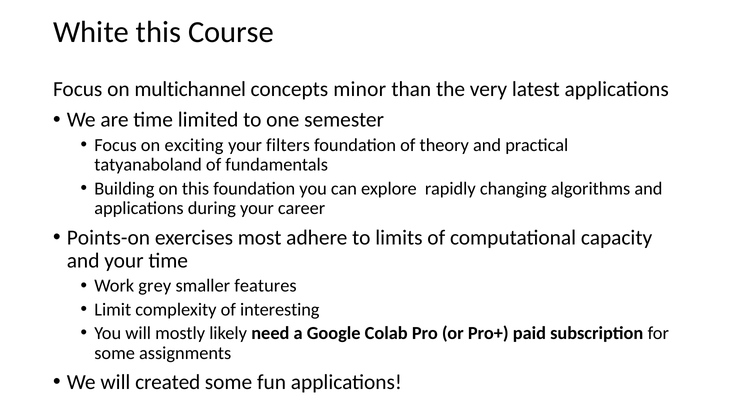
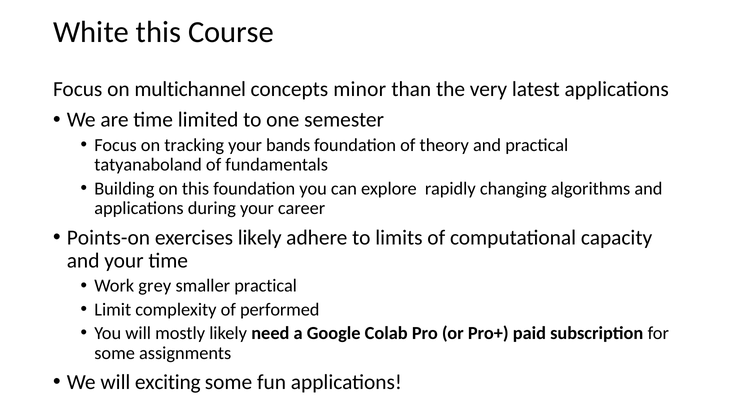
exciting: exciting -> tracking
filters: filters -> bands
exercises most: most -> likely
smaller features: features -> practical
interesting: interesting -> performed
created: created -> exciting
